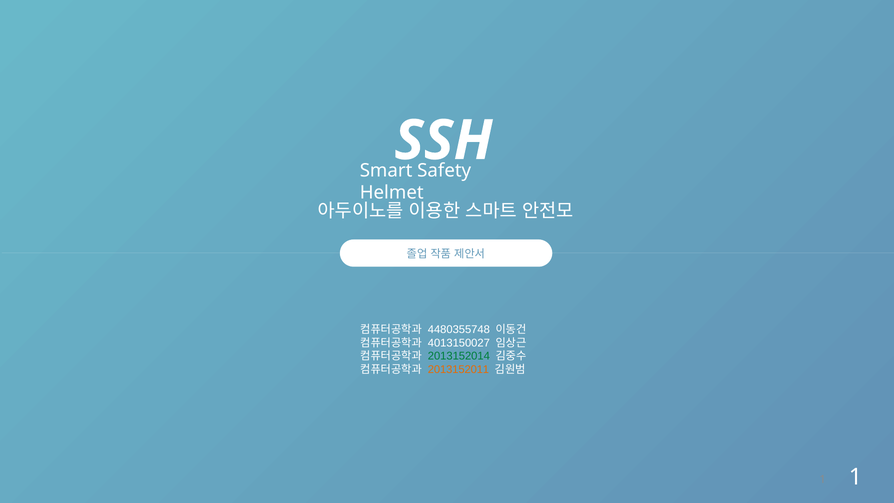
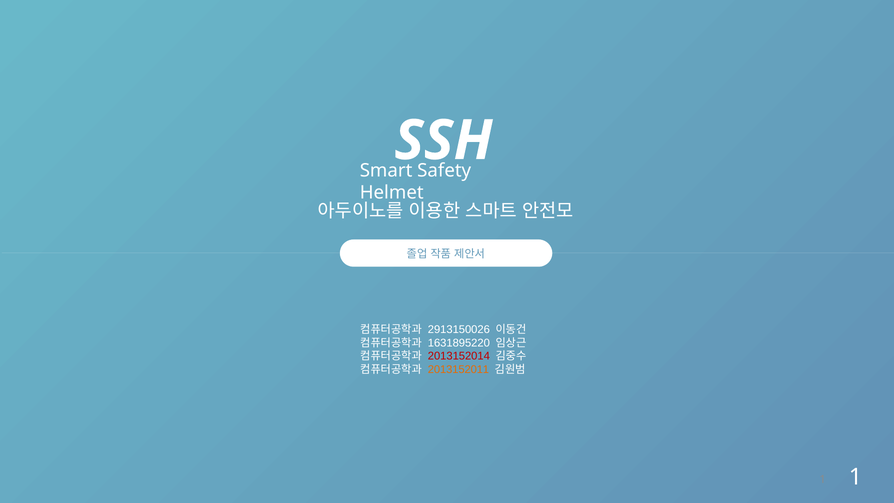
4480355748: 4480355748 -> 2913150026
4013150027: 4013150027 -> 1631895220
2013152014 colour: green -> red
